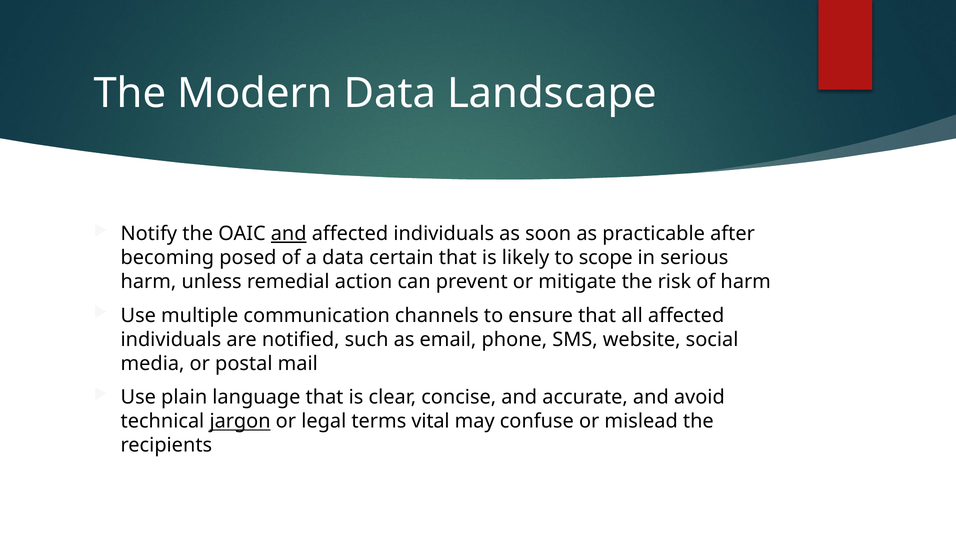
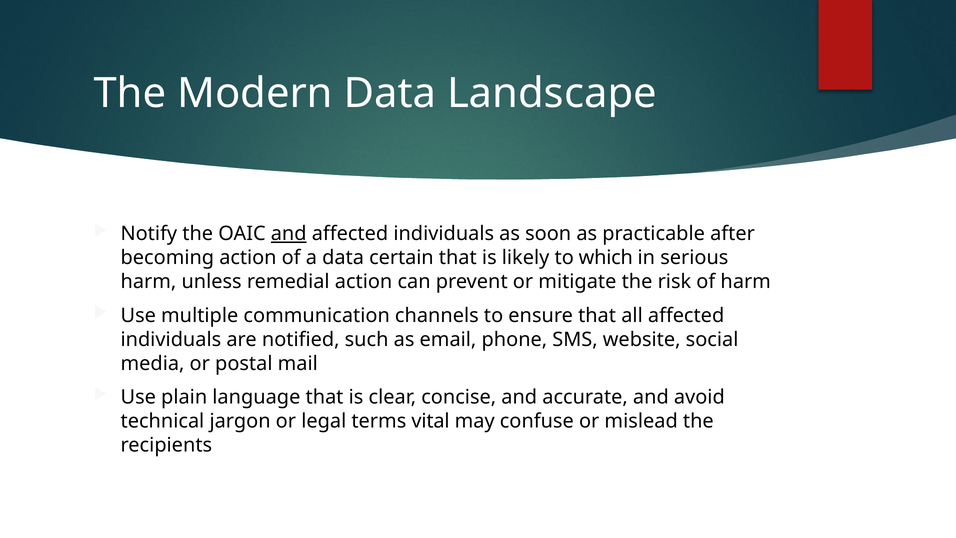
becoming posed: posed -> action
scope: scope -> which
jargon underline: present -> none
